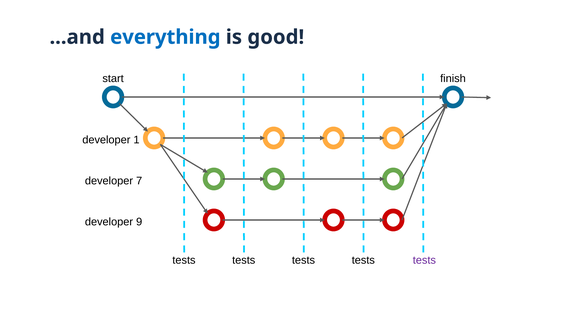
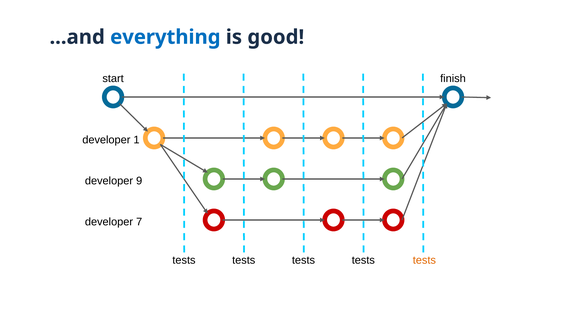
7: 7 -> 9
9: 9 -> 7
tests at (424, 260) colour: purple -> orange
